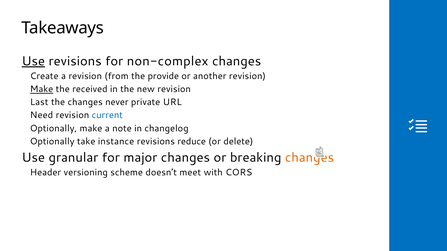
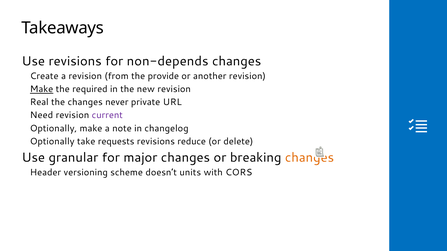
Use at (33, 61) underline: present -> none
non-complex: non-complex -> non-depends
received: received -> required
Last: Last -> Real
current colour: blue -> purple
instance: instance -> requests
meet: meet -> units
